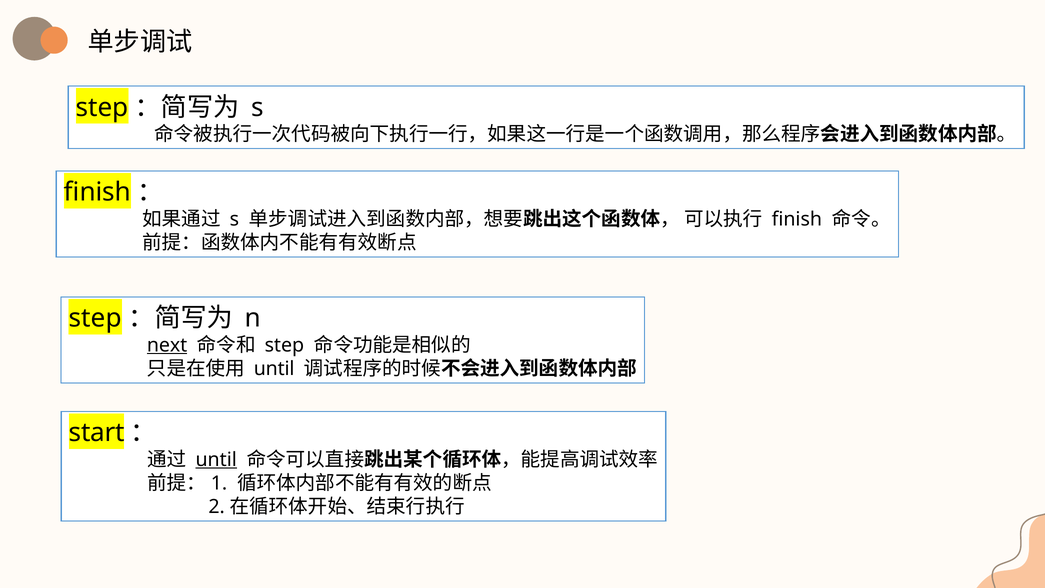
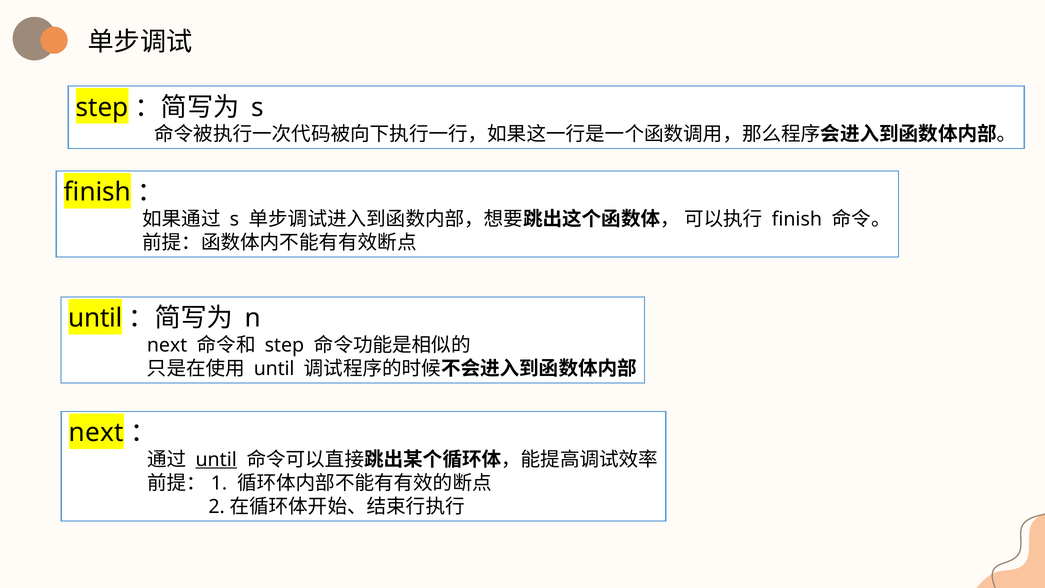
step at (95, 318): step -> until
next at (167, 345) underline: present -> none
start at (97, 433): start -> next
